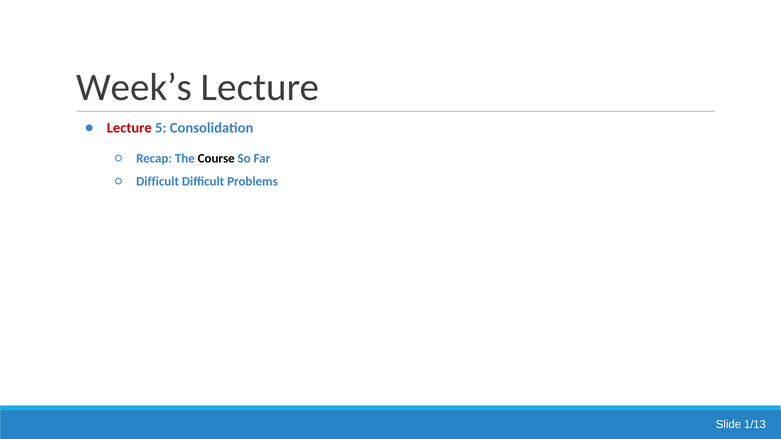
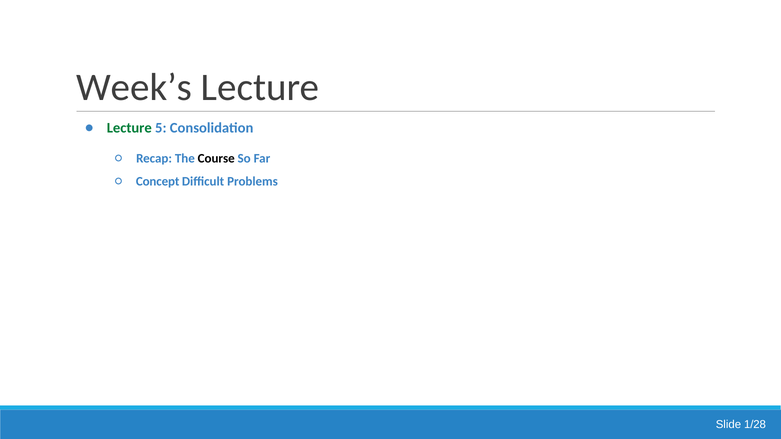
Lecture at (129, 128) colour: red -> green
Difficult at (158, 182): Difficult -> Concept
1/13: 1/13 -> 1/28
